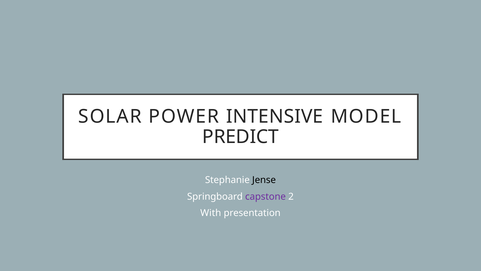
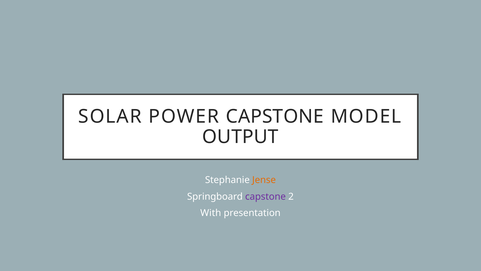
POWER INTENSIVE: INTENSIVE -> CAPSTONE
PREDICT: PREDICT -> OUTPUT
Jense colour: black -> orange
